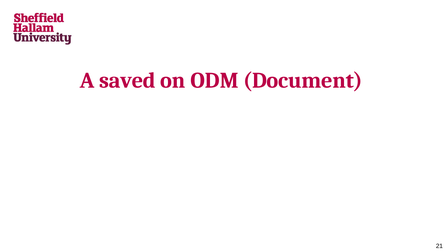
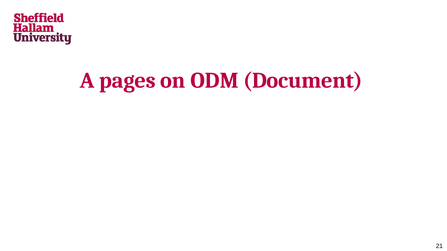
saved: saved -> pages
